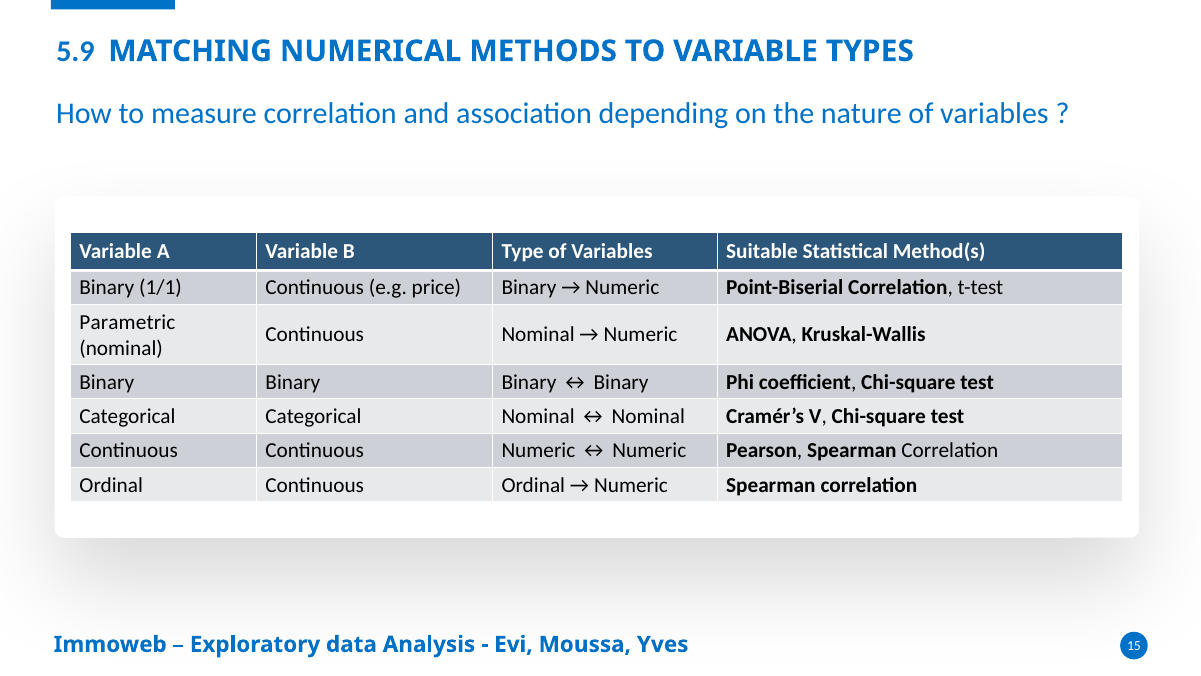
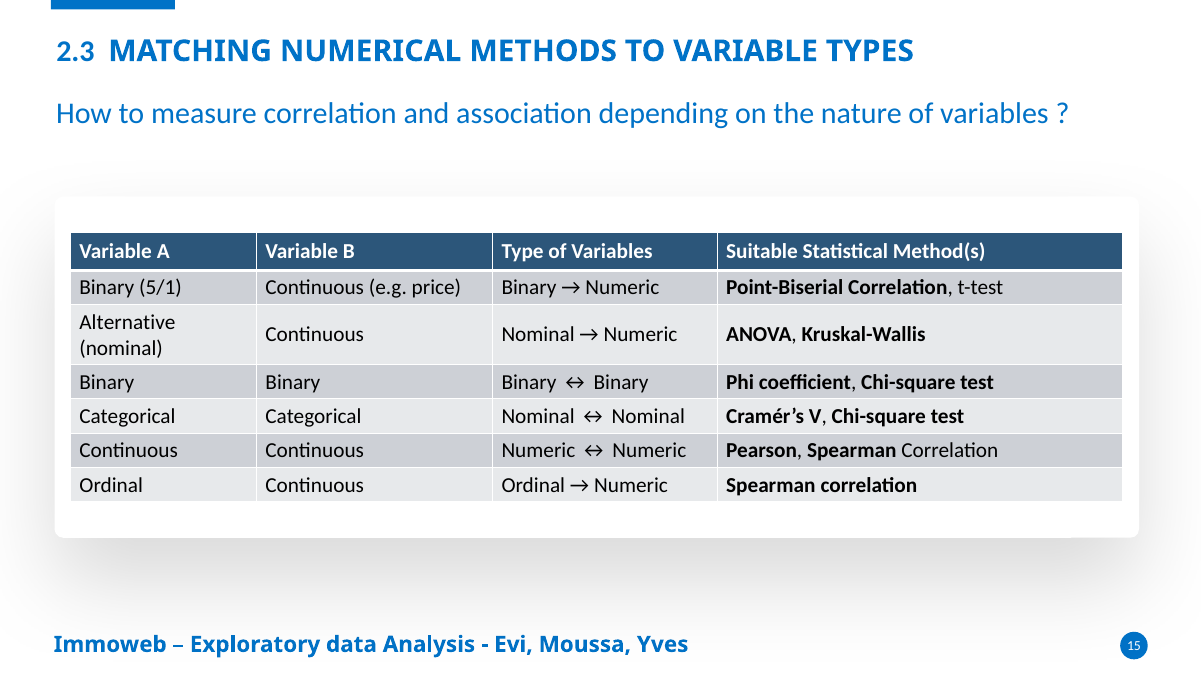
5.9: 5.9 -> 2.3
1/1: 1/1 -> 5/1
Parametric: Parametric -> Alternative
